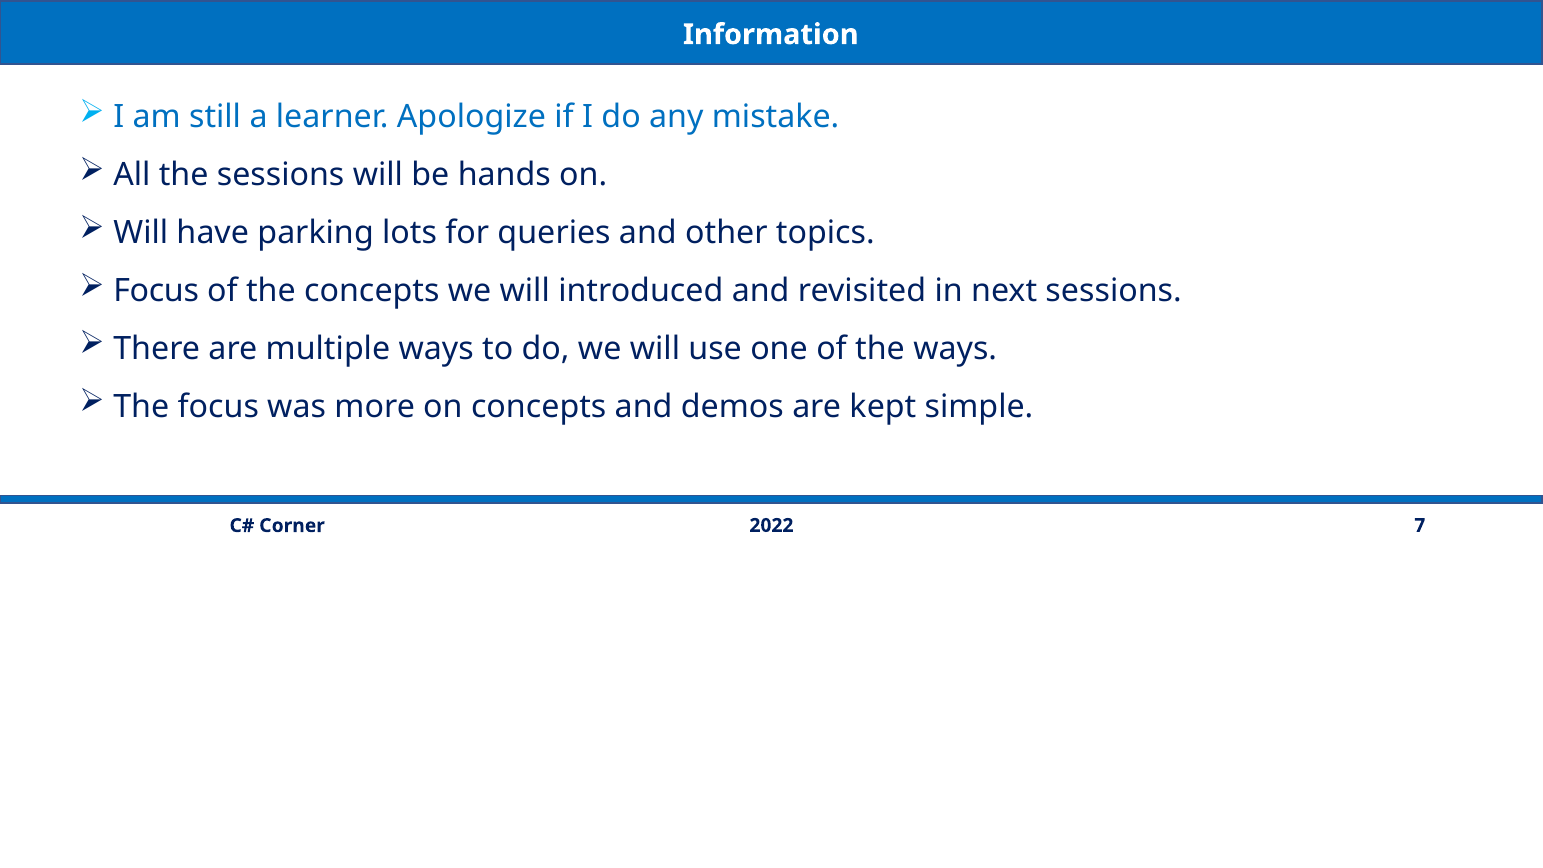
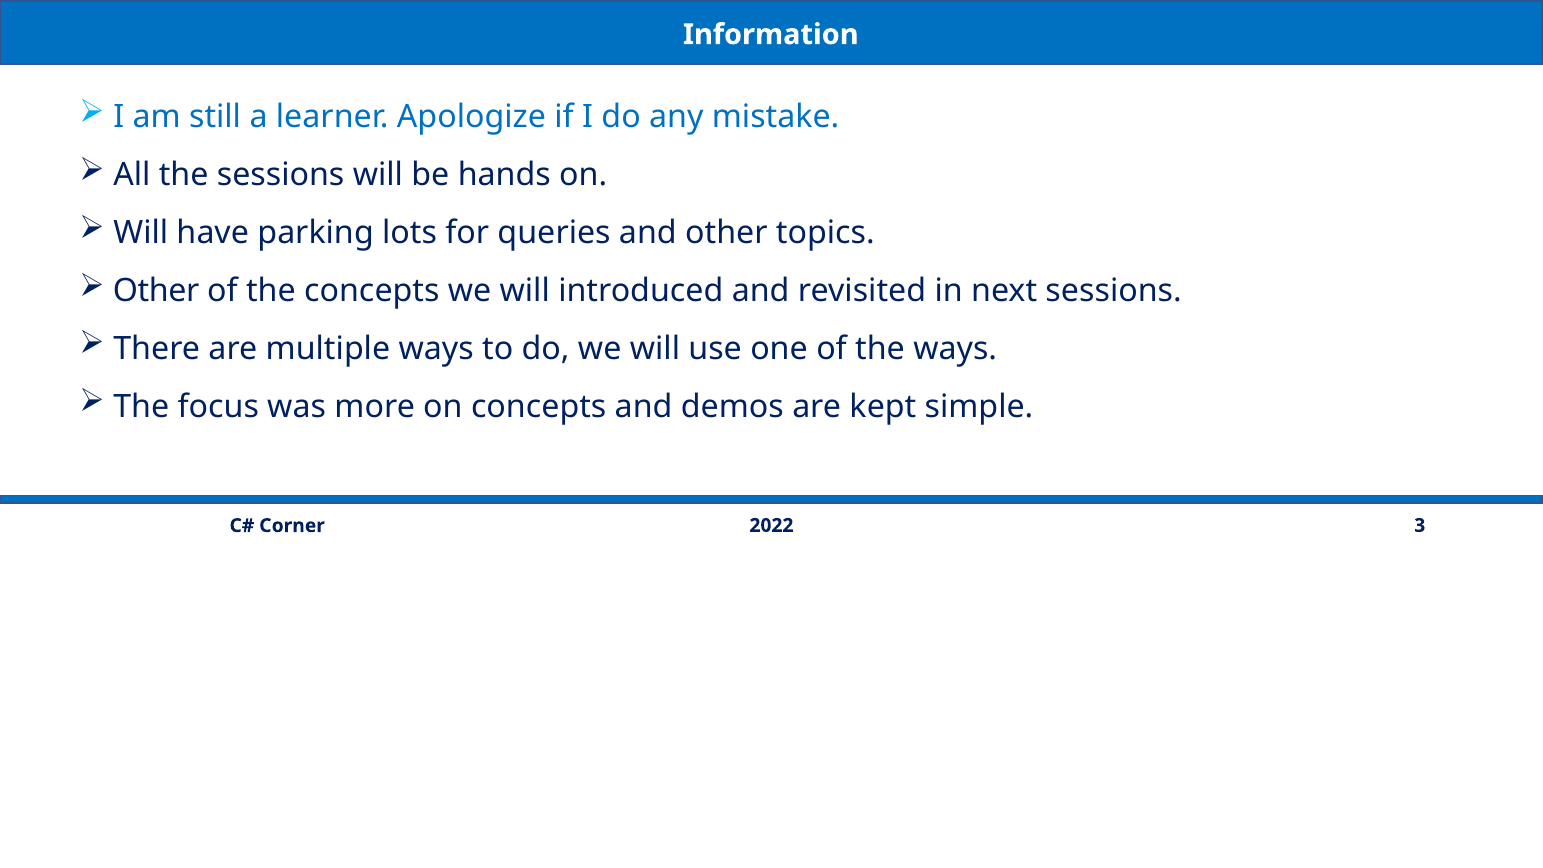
Focus at (156, 291): Focus -> Other
7: 7 -> 3
